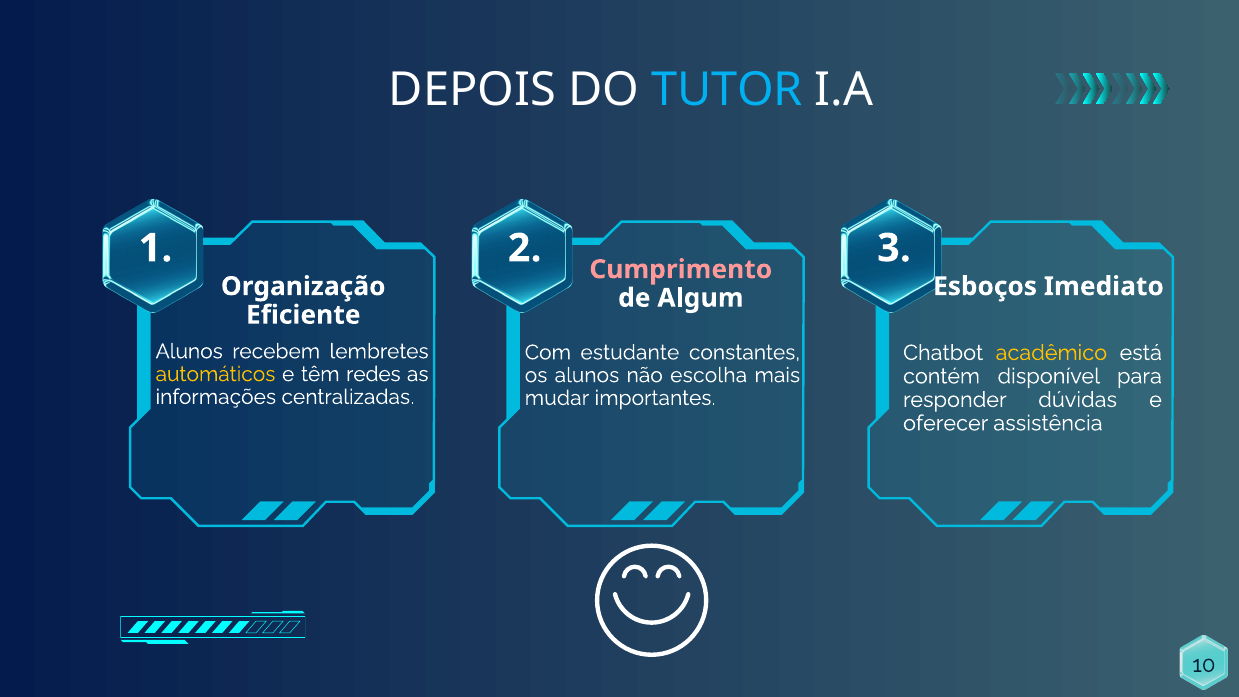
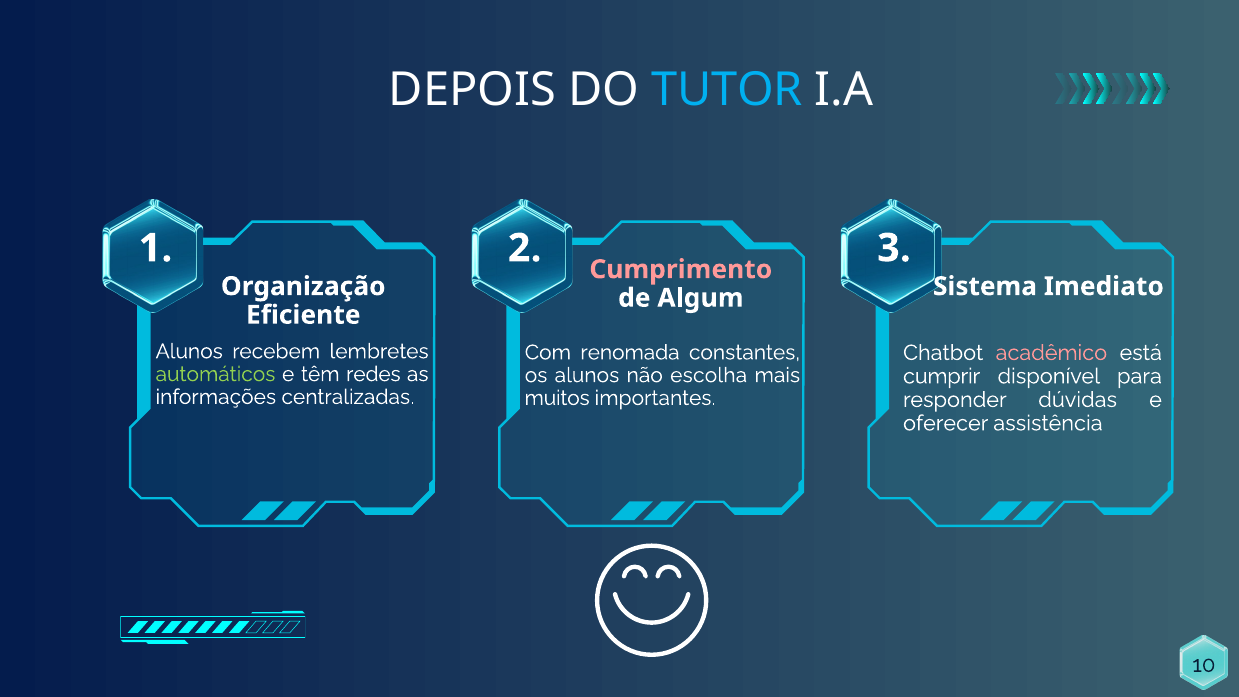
Esboços: Esboços -> Sistema
acadêmico colour: yellow -> pink
estudante: estudante -> renomada
automáticos colour: yellow -> light green
contém: contém -> cumprir
mudar: mudar -> muitos
